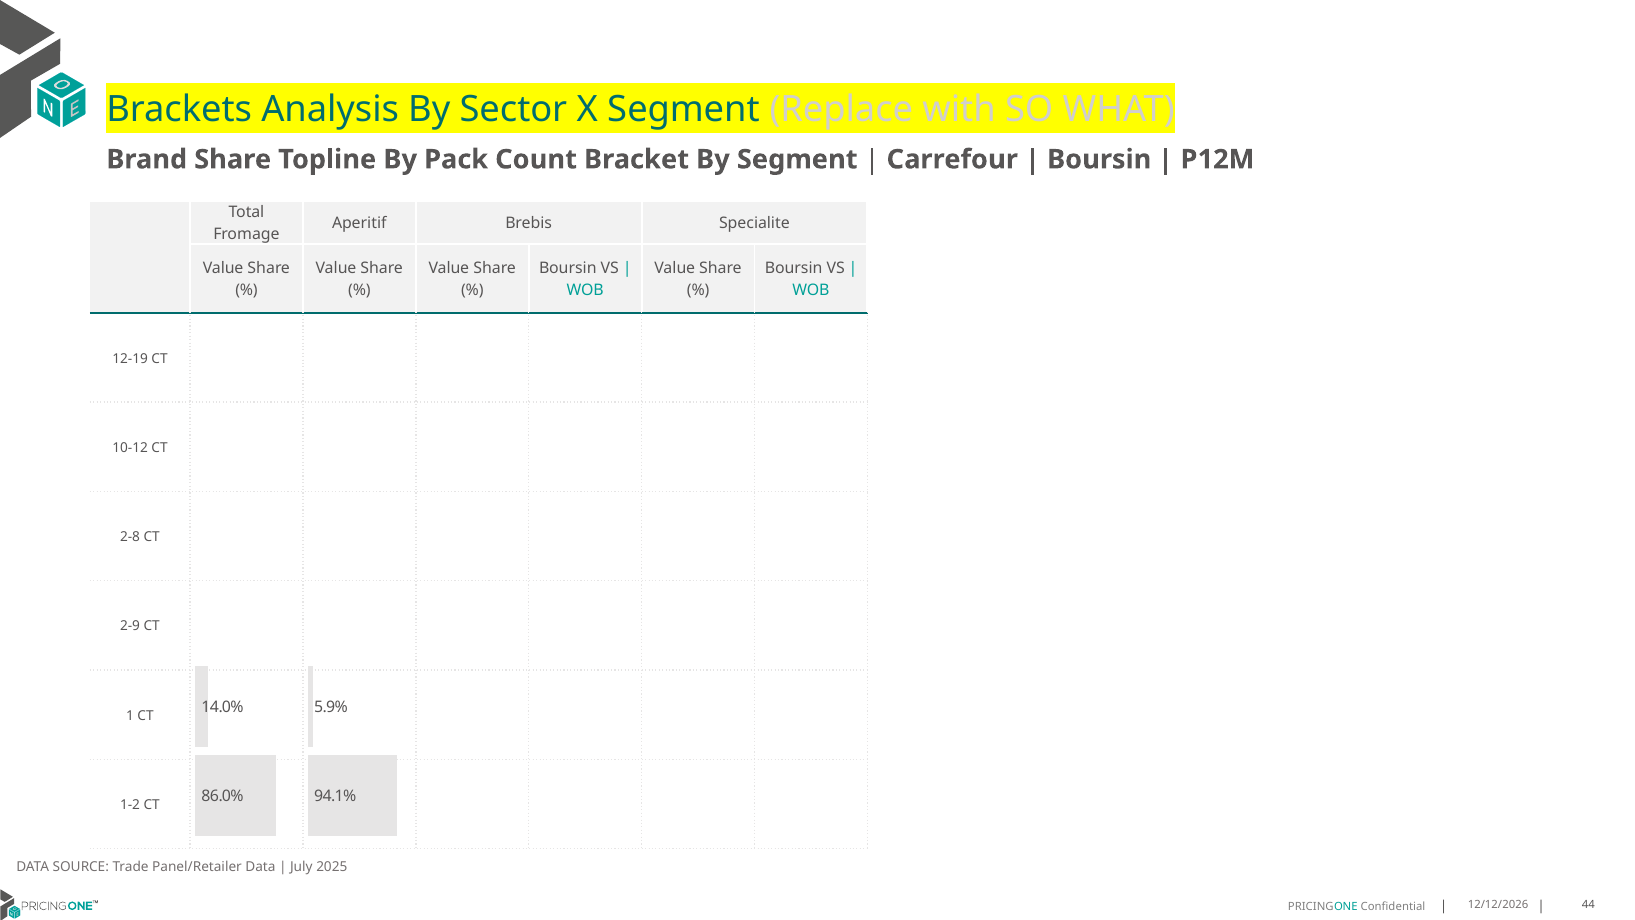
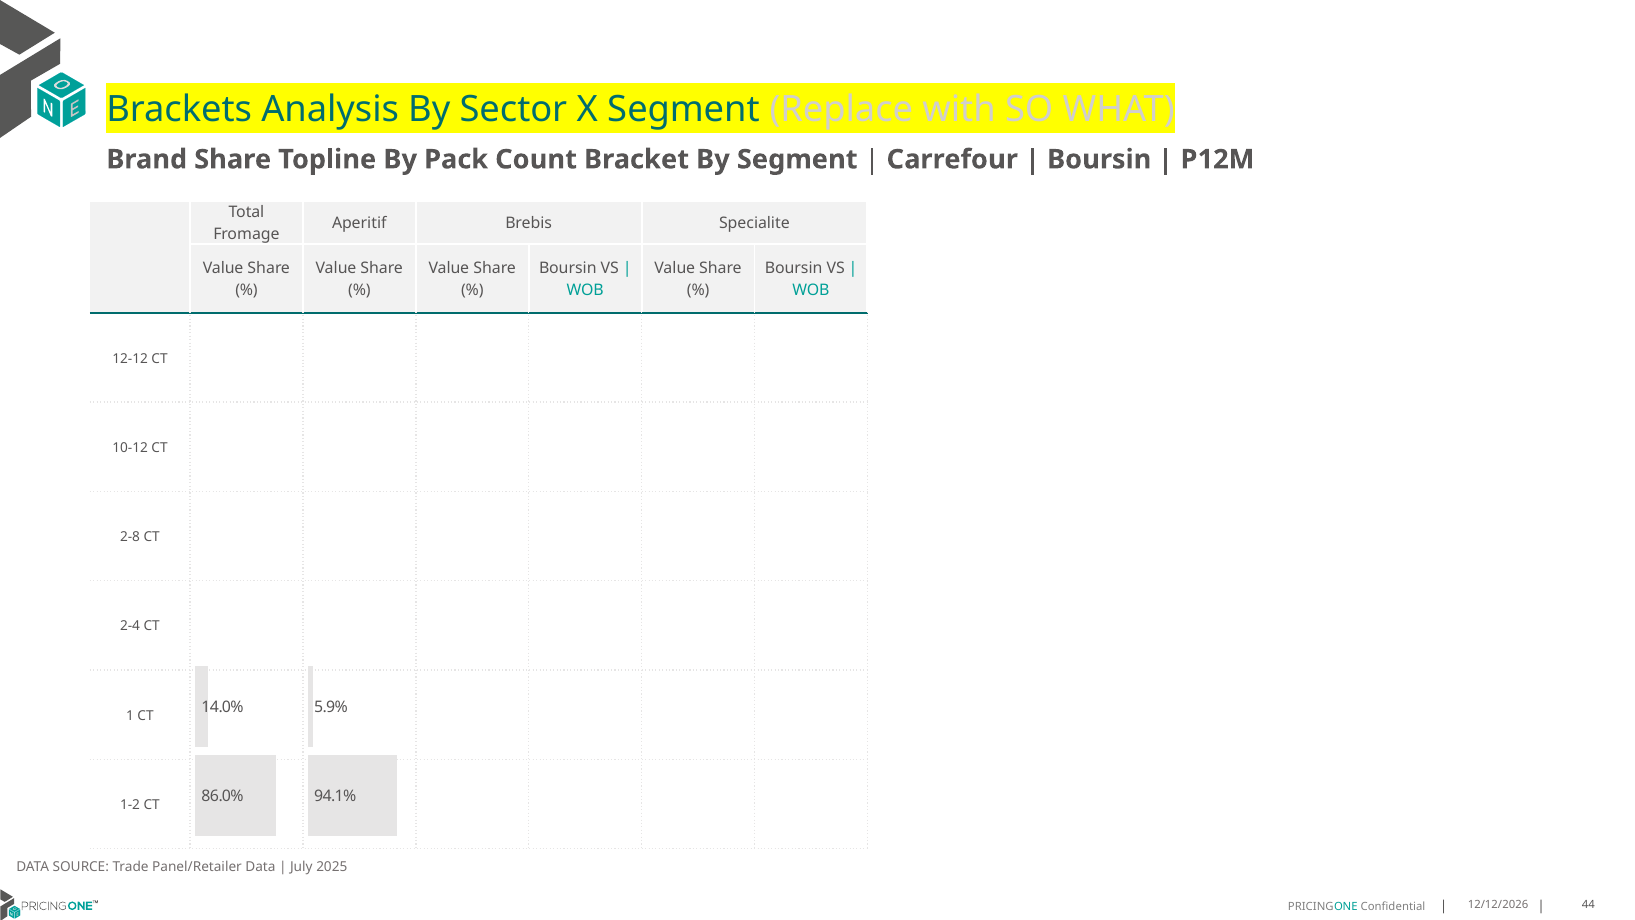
12-19: 12-19 -> 12-12
2-9: 2-9 -> 2-4
